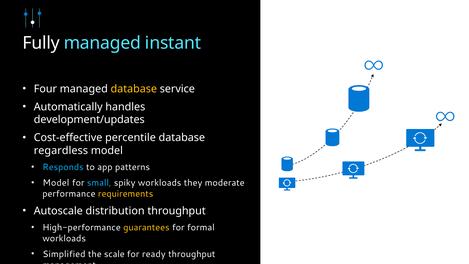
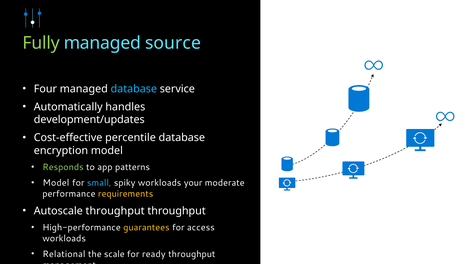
Fully colour: white -> light green
instant: instant -> source
database at (134, 89) colour: yellow -> light blue
regardless: regardless -> encryption
Responds colour: light blue -> light green
they: they -> your
Autoscale distribution: distribution -> throughput
formal: formal -> access
Simplified: Simplified -> Relational
